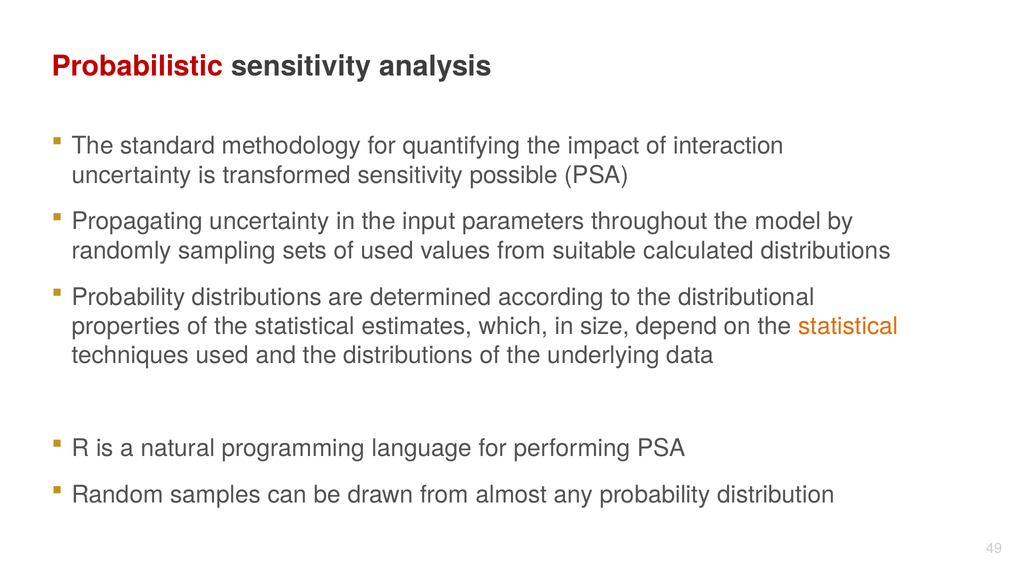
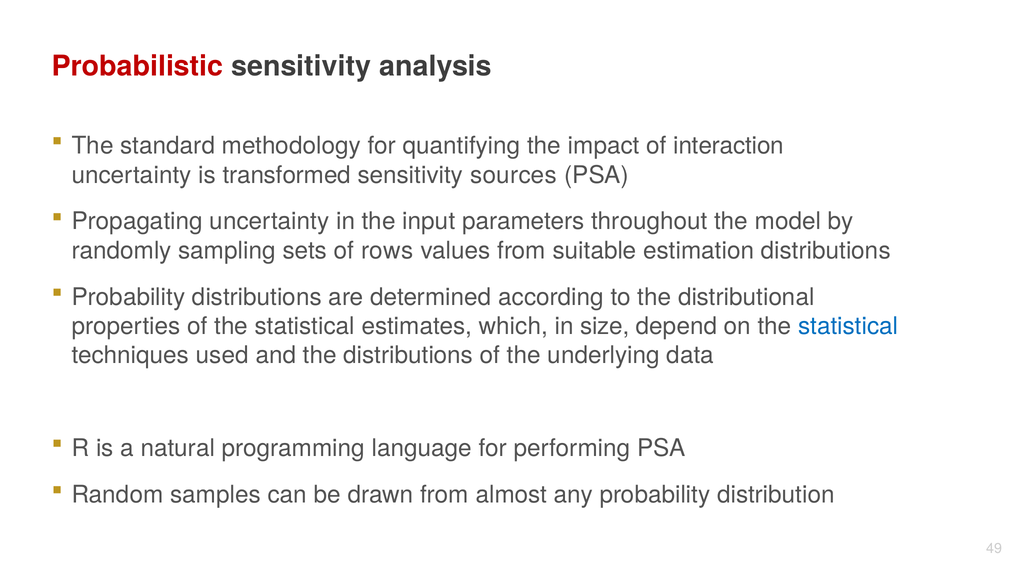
possible: possible -> sources
of used: used -> rows
calculated: calculated -> estimation
statistical at (848, 326) colour: orange -> blue
